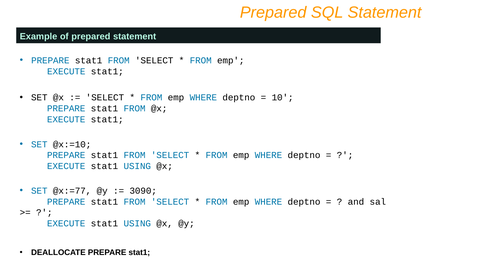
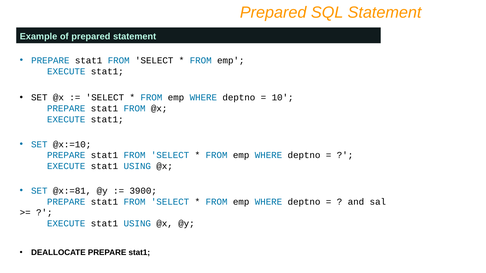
@x:=77: @x:=77 -> @x:=81
3090: 3090 -> 3900
